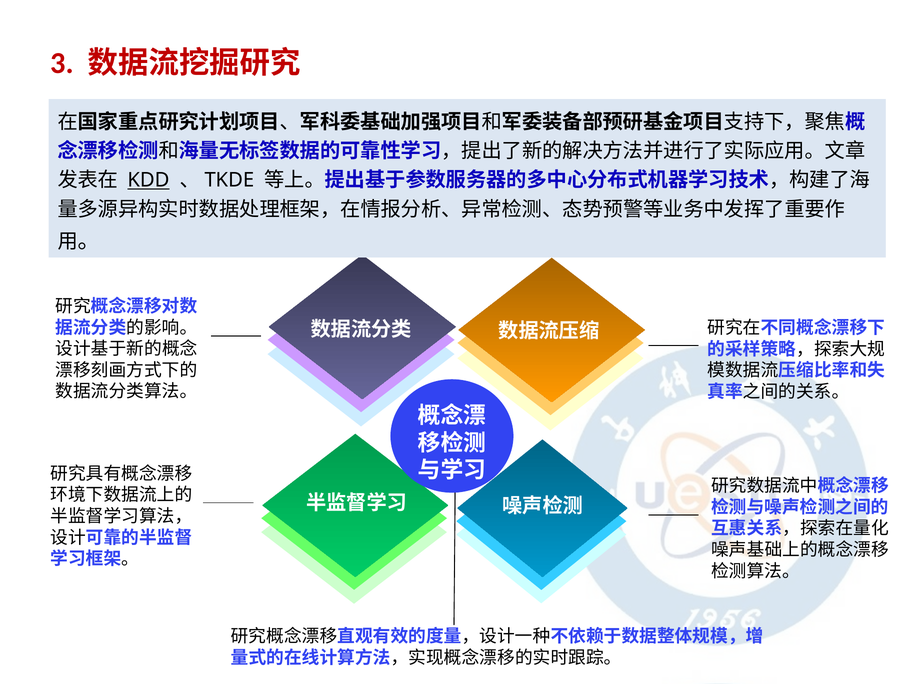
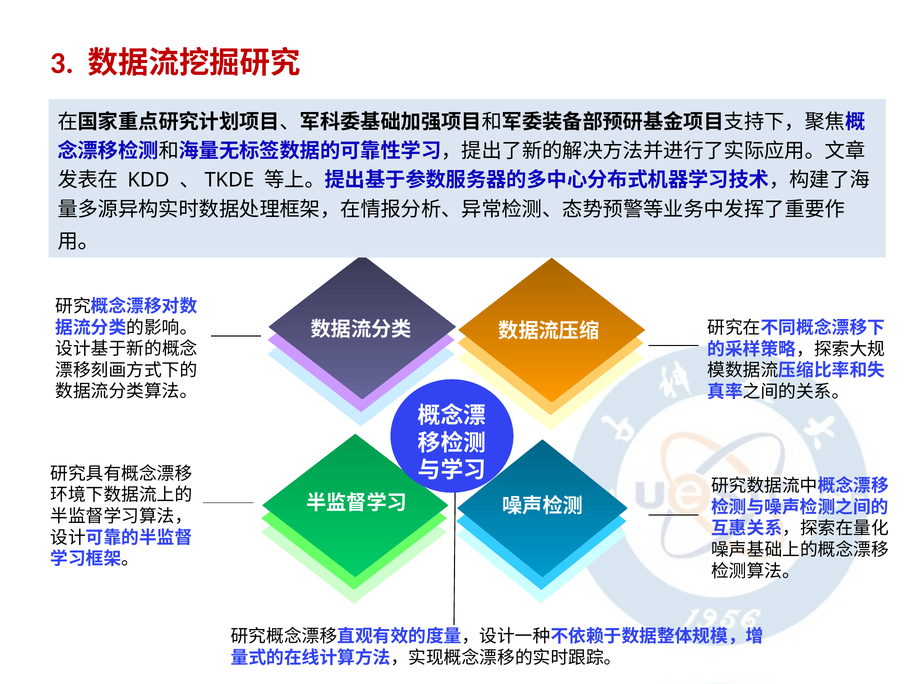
KDD underline: present -> none
